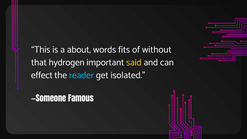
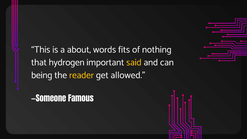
without: without -> nothing
effect: effect -> being
reader colour: light blue -> yellow
isolated: isolated -> allowed
